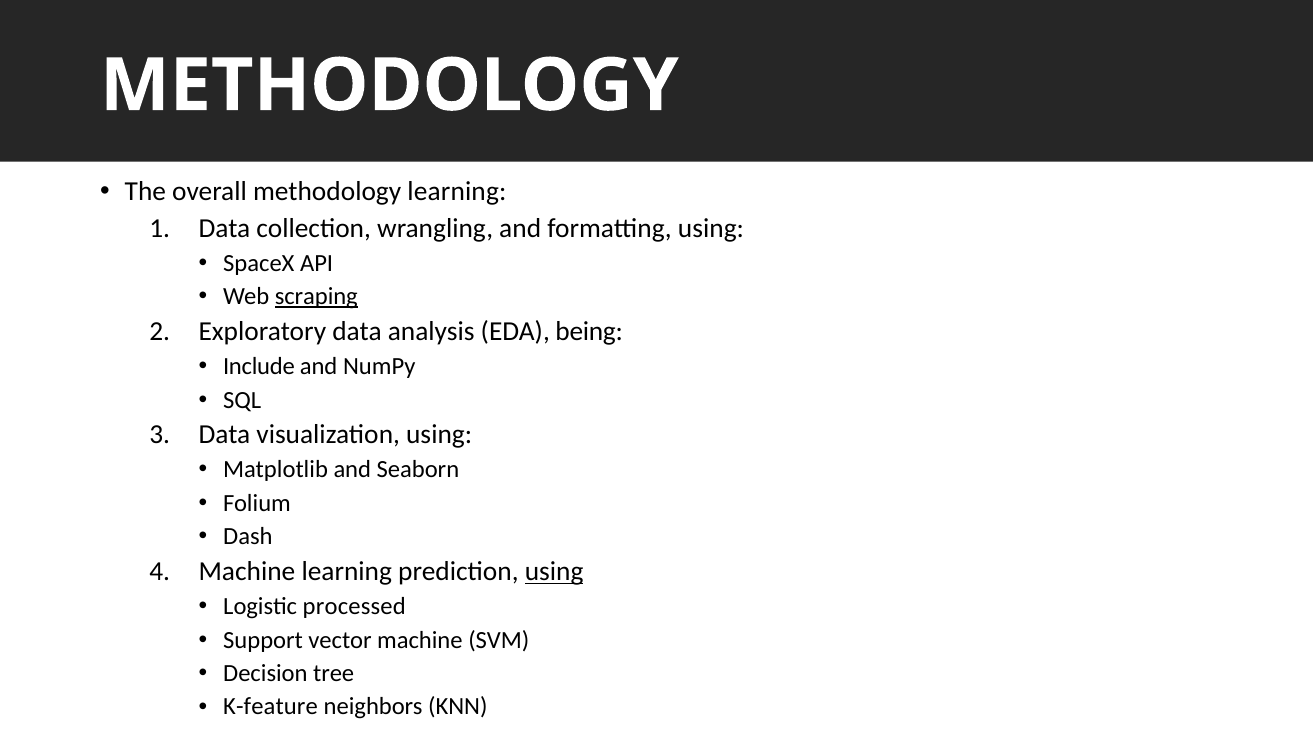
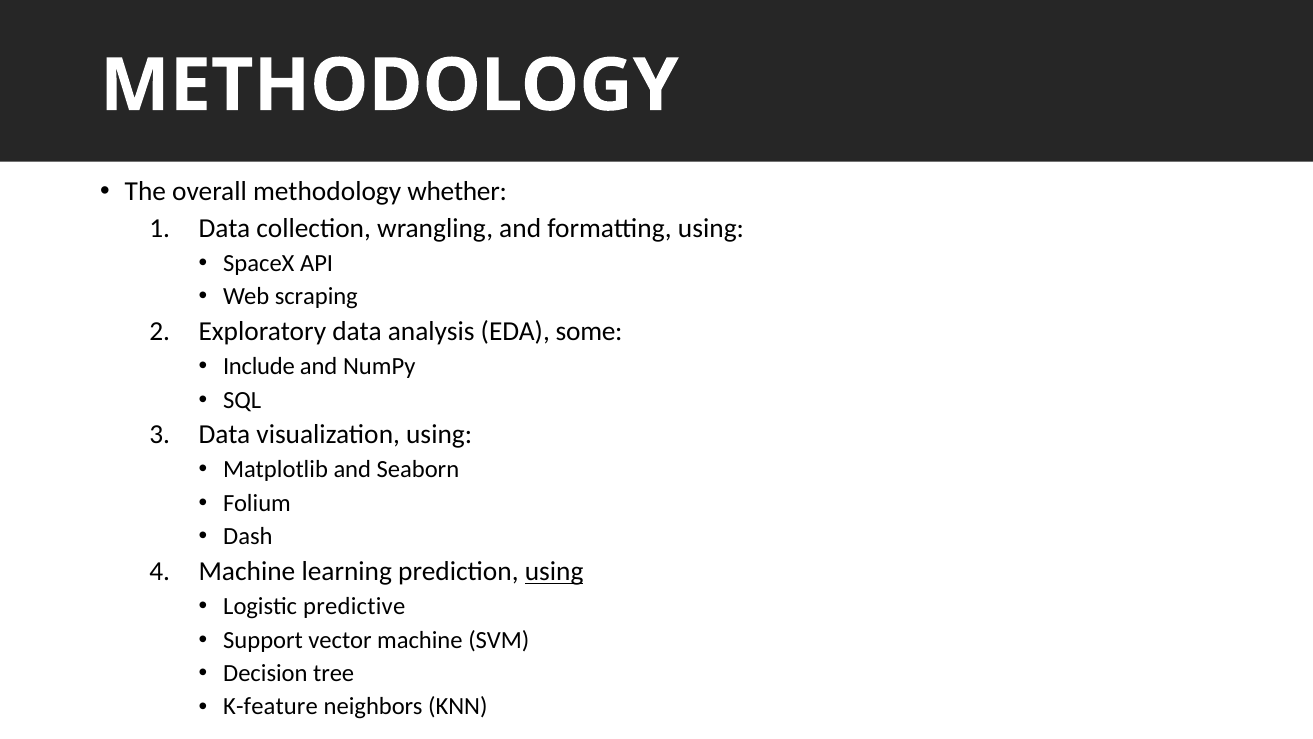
methodology learning: learning -> whether
scraping underline: present -> none
being: being -> some
processed: processed -> predictive
